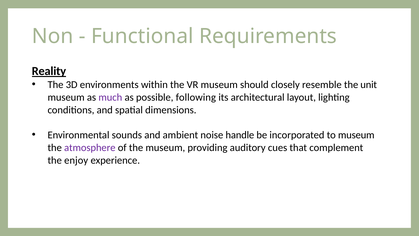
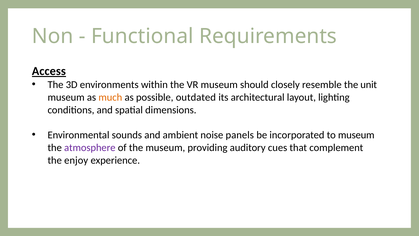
Reality: Reality -> Access
much colour: purple -> orange
following: following -> outdated
handle: handle -> panels
